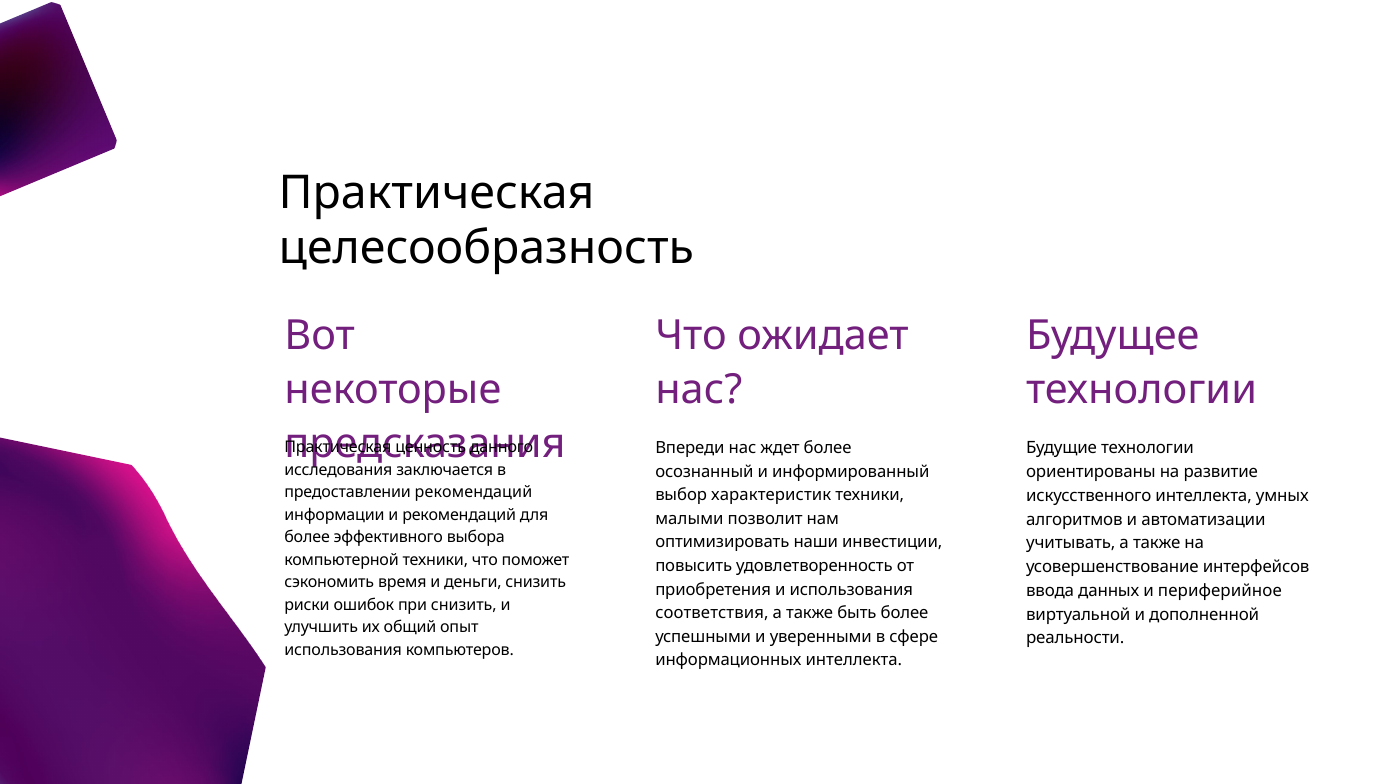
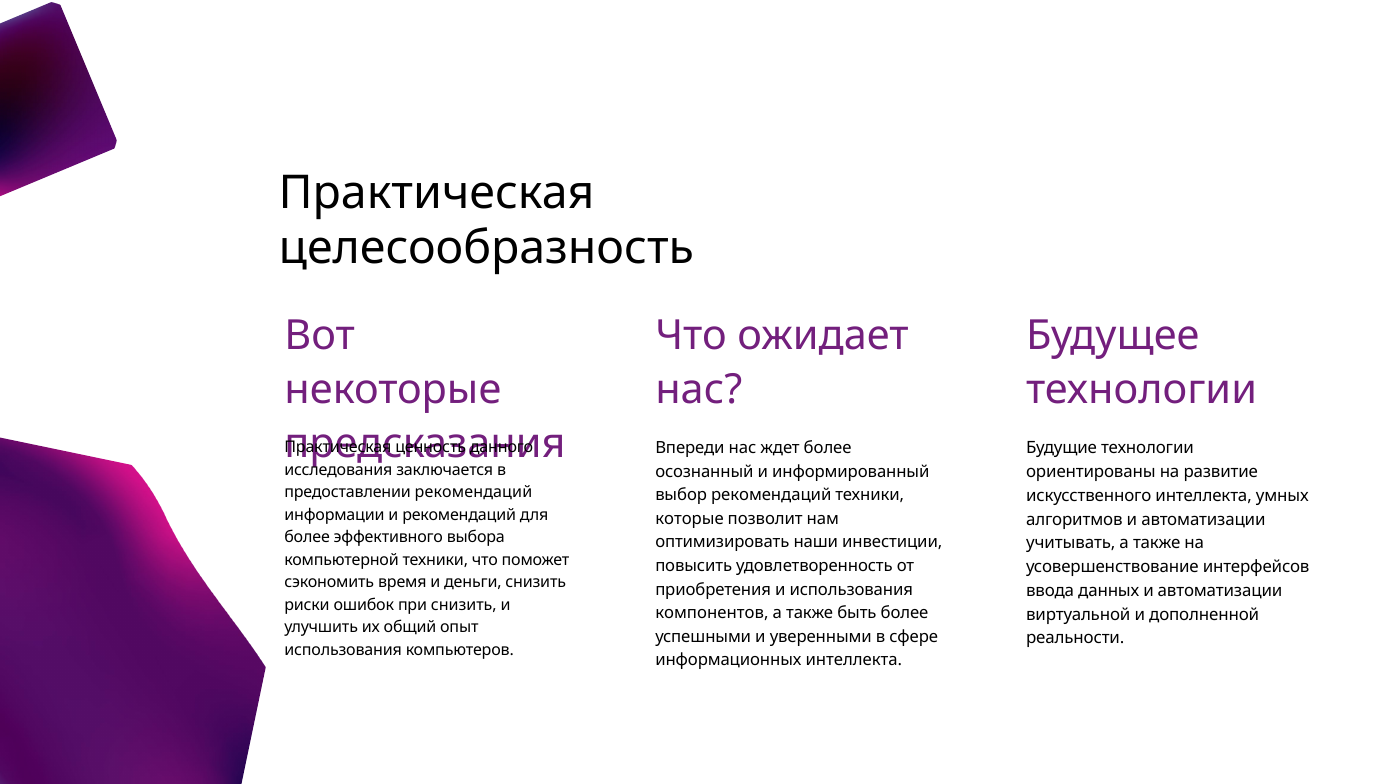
выбор характеристик: характеристик -> рекомендаций
малыми: малыми -> которые
данных и периферийное: периферийное -> автоматизации
соответствия: соответствия -> компонентов
